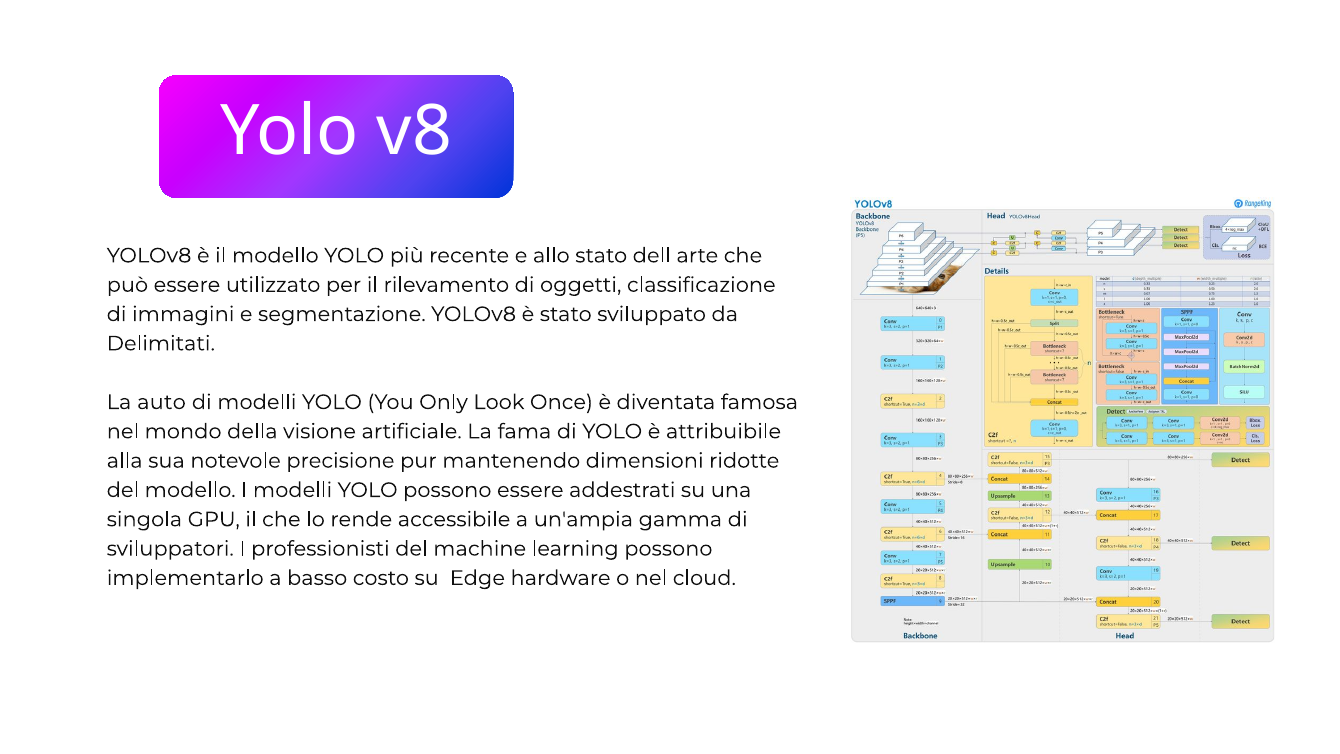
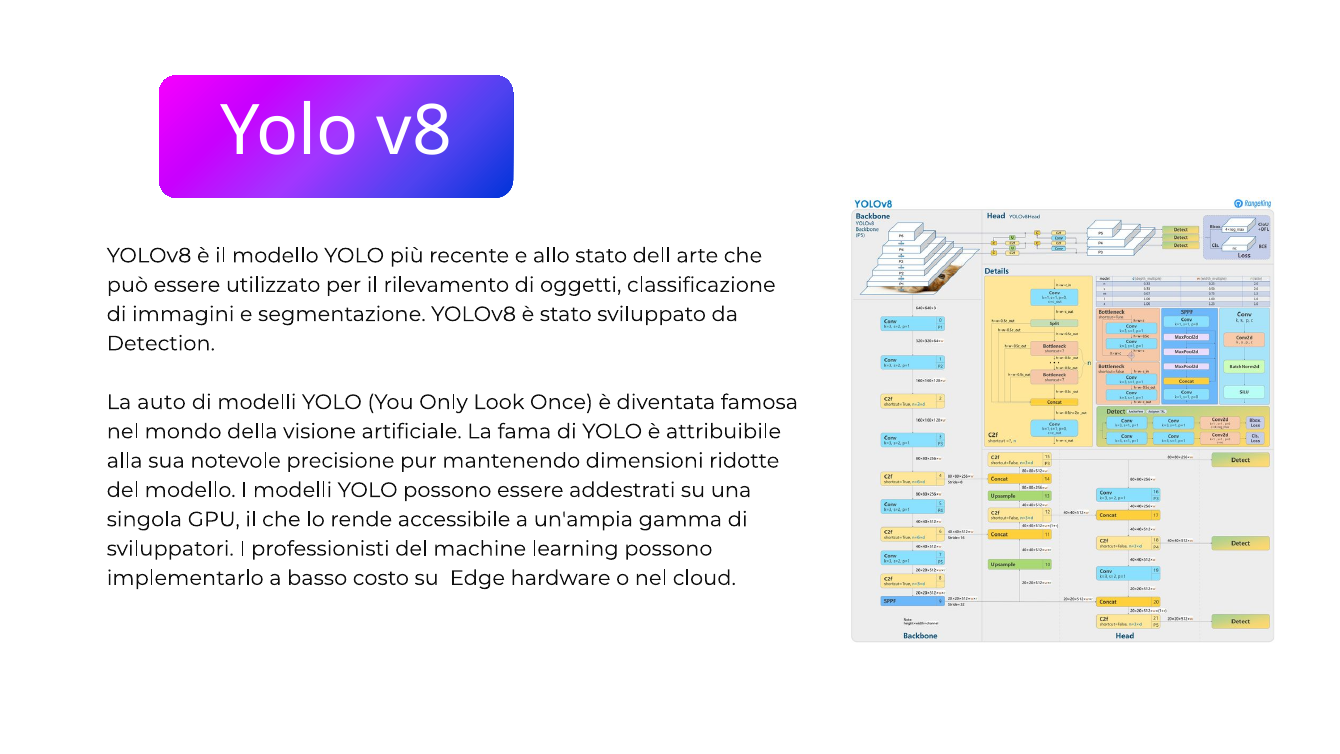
Delimitati: Delimitati -> Detection
